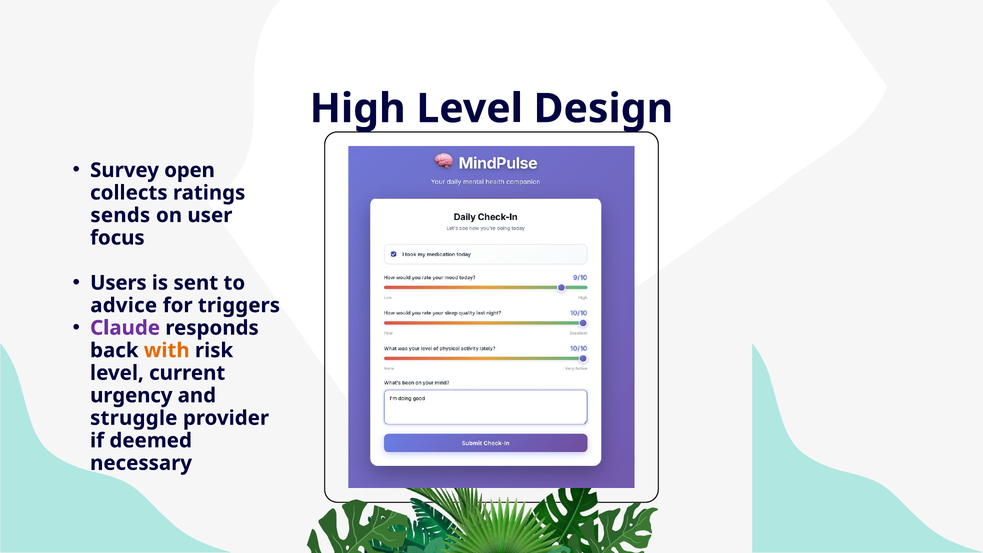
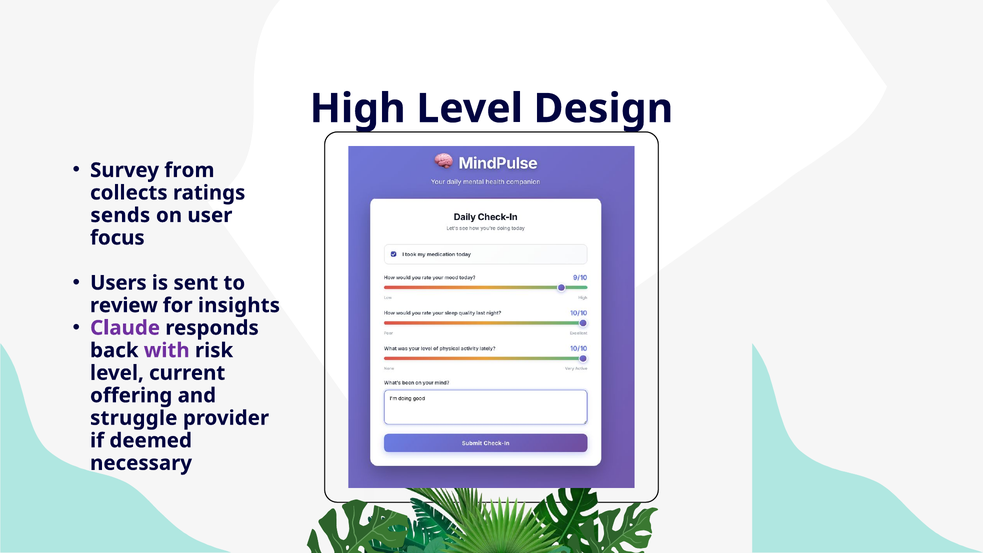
open: open -> from
advice: advice -> review
triggers: triggers -> insights
with colour: orange -> purple
urgency: urgency -> offering
